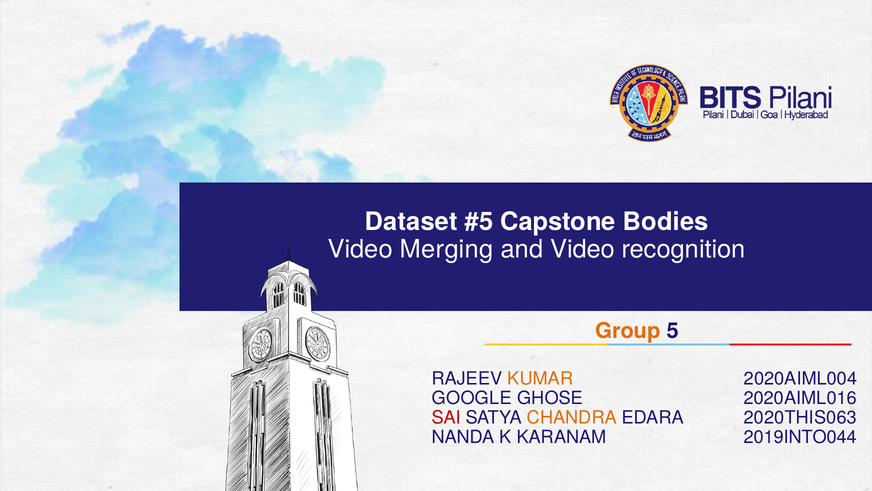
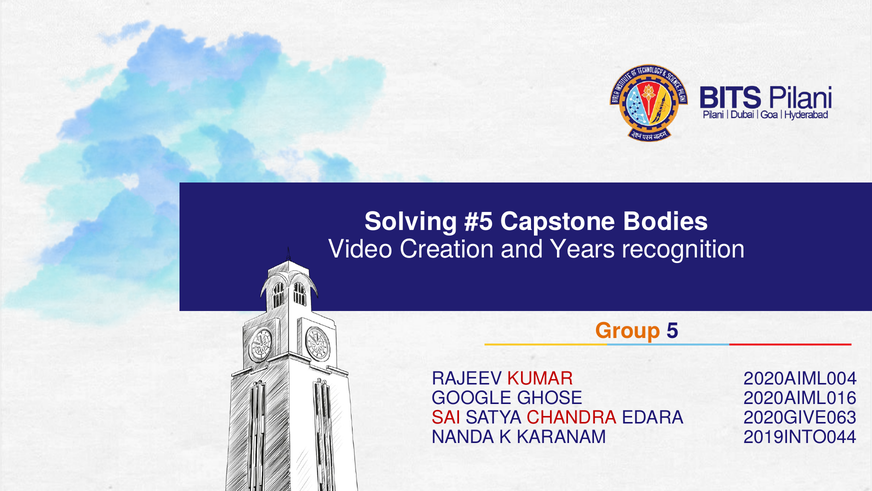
Dataset: Dataset -> Solving
Merging: Merging -> Creation
and Video: Video -> Years
KUMAR colour: orange -> red
CHANDRA colour: orange -> red
2020THIS063: 2020THIS063 -> 2020GIVE063
